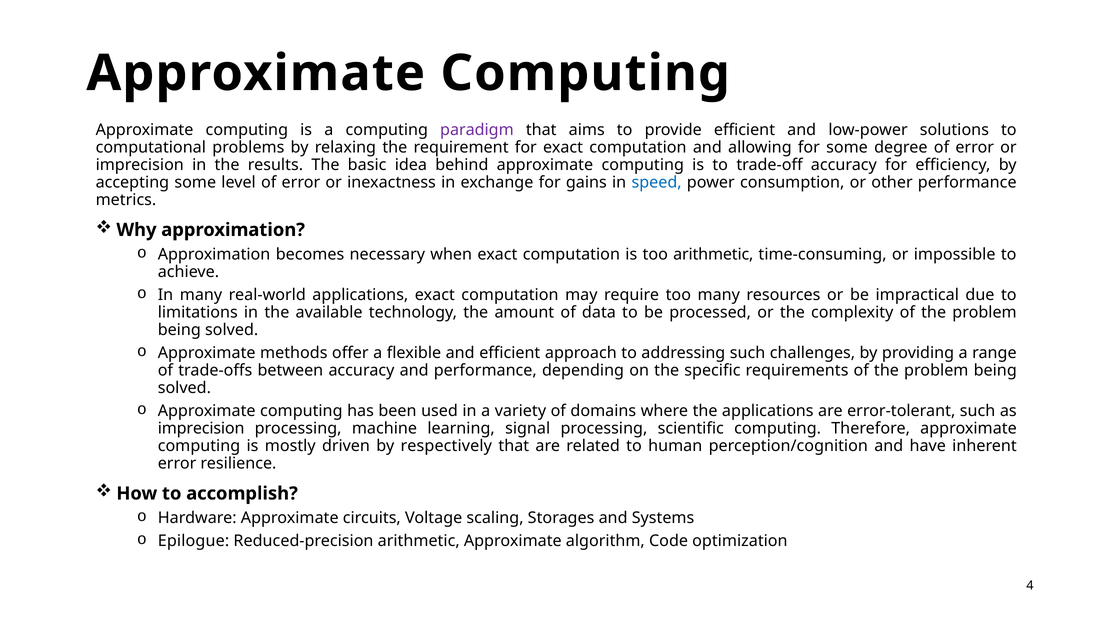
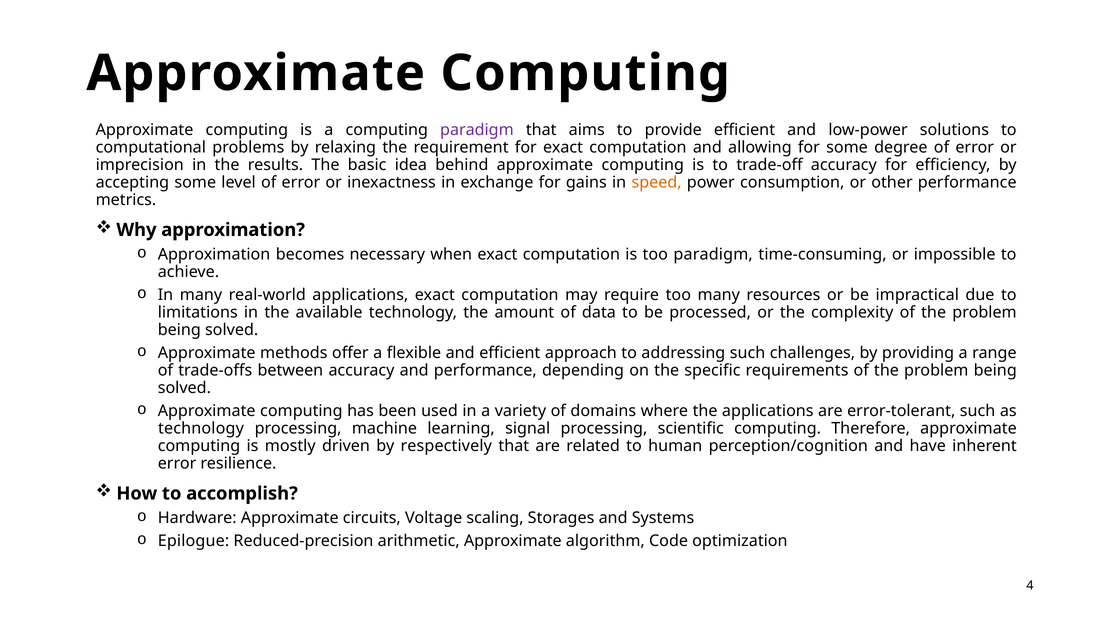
speed colour: blue -> orange
too arithmetic: arithmetic -> paradigm
imprecision at (201, 428): imprecision -> technology
